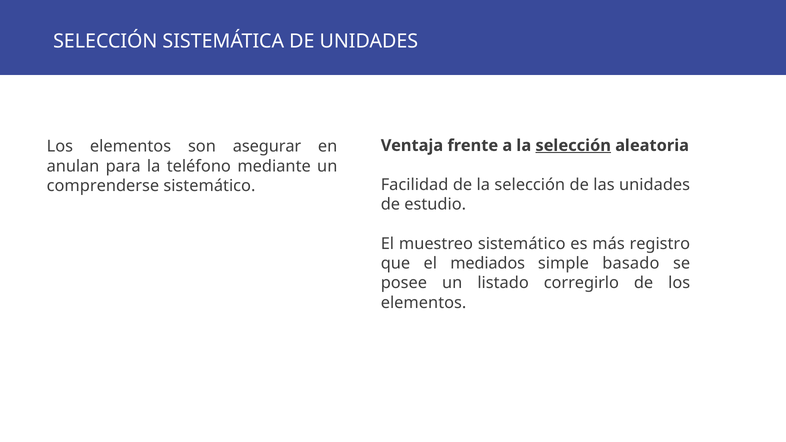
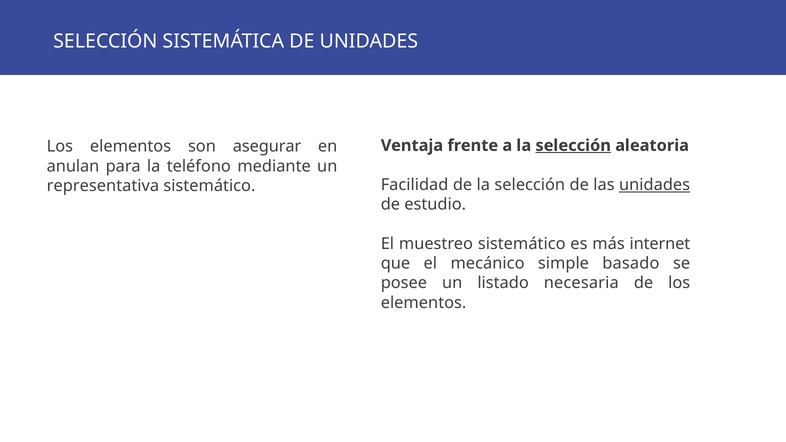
unidades at (655, 185) underline: none -> present
comprenderse: comprenderse -> representativa
registro: registro -> internet
mediados: mediados -> mecánico
corregirlo: corregirlo -> necesaria
